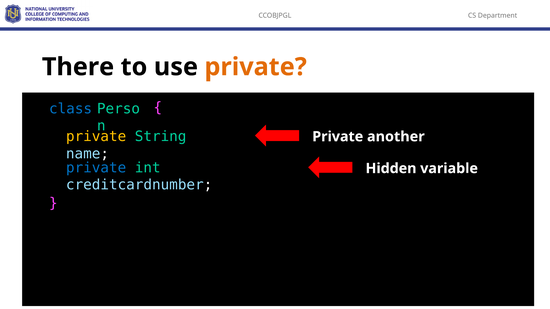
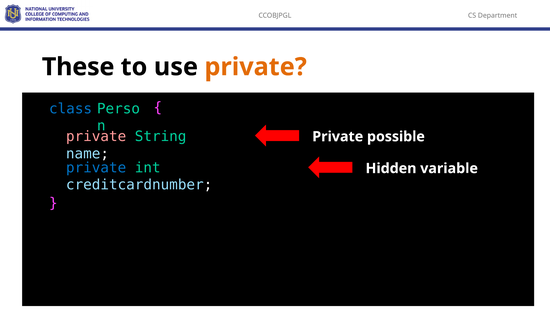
There: There -> These
private at (96, 137) colour: yellow -> pink
another: another -> possible
